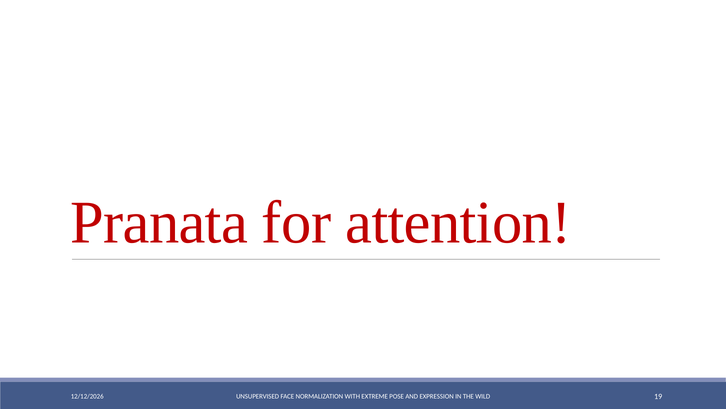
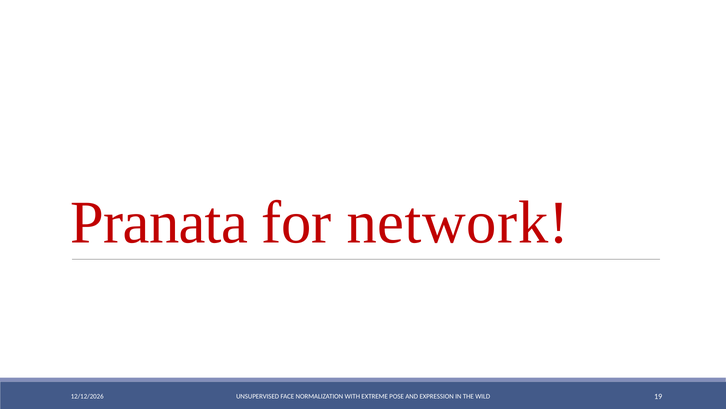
attention: attention -> network
